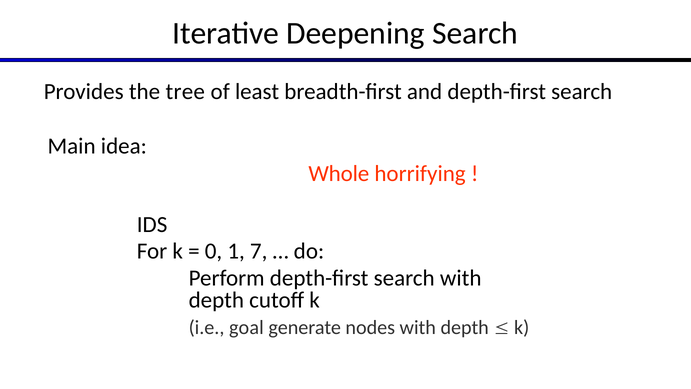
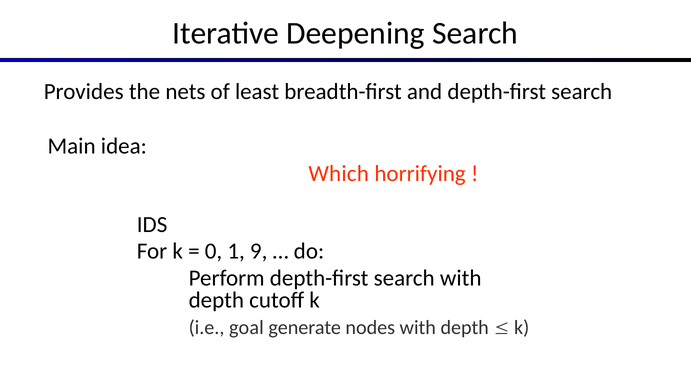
tree: tree -> nets
Whole: Whole -> Which
7: 7 -> 9
